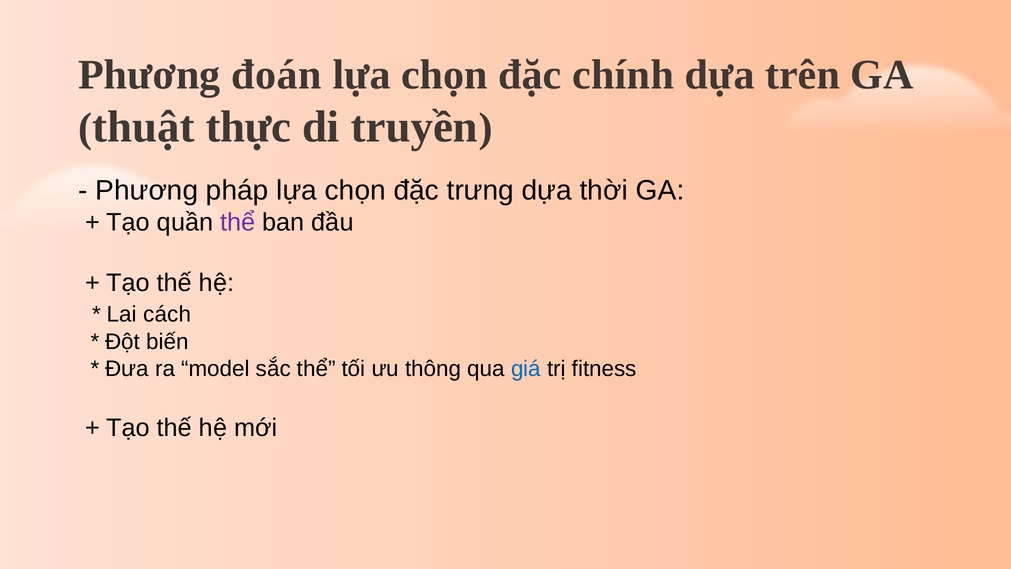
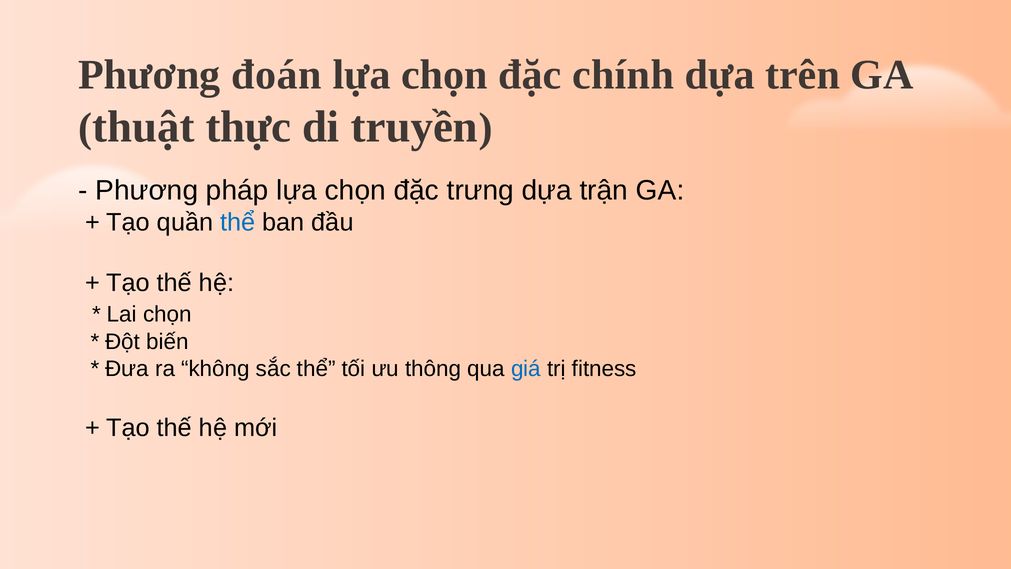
thời: thời -> trận
thể at (238, 222) colour: purple -> blue
Lai cách: cách -> chọn
model: model -> không
